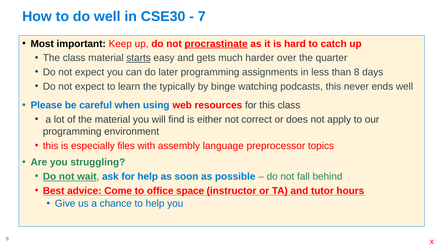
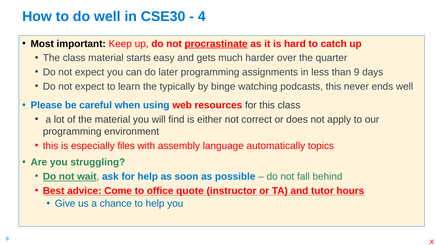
7: 7 -> 4
starts underline: present -> none
than 8: 8 -> 9
preprocessor: preprocessor -> automatically
space: space -> quote
